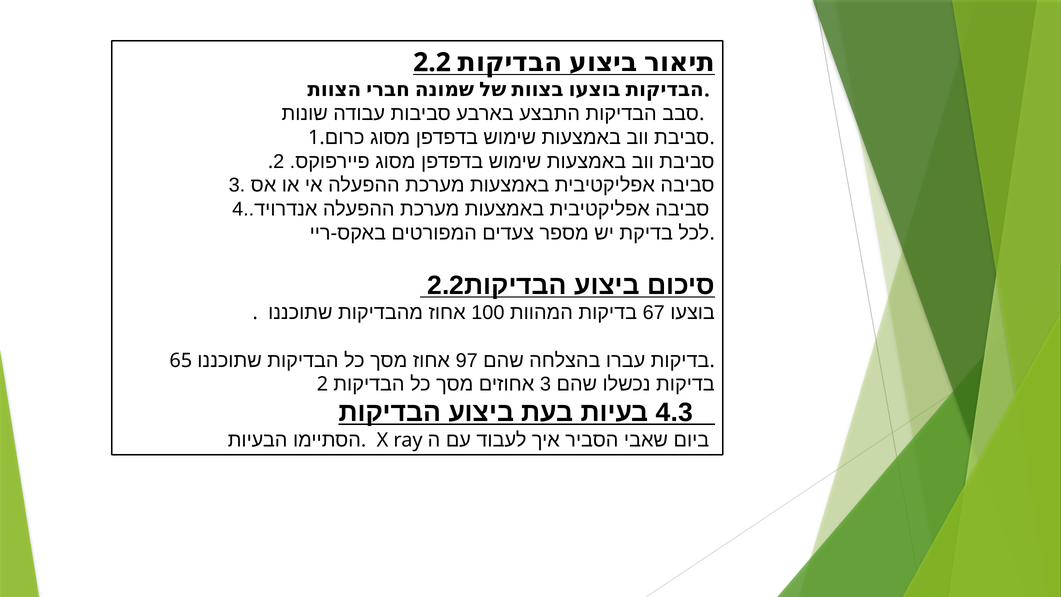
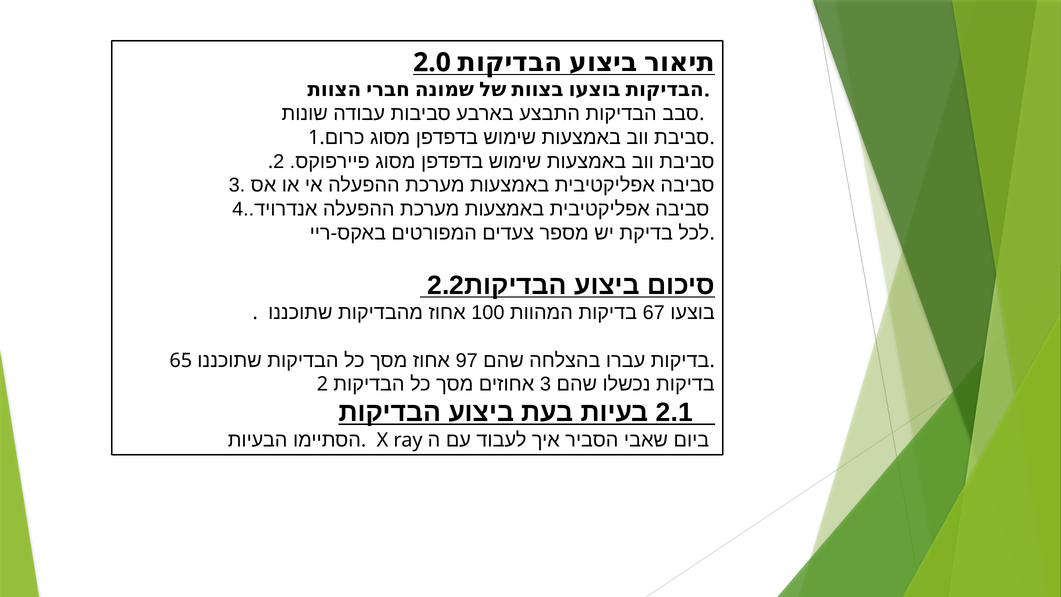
2.2 at (432, 62): 2.2 -> 2.0
4.3: 4.3 -> 2.1
